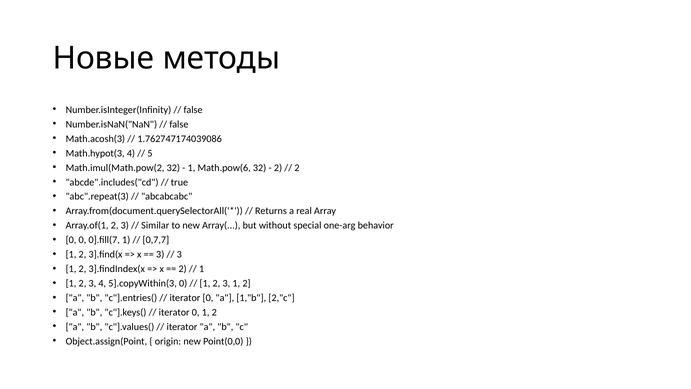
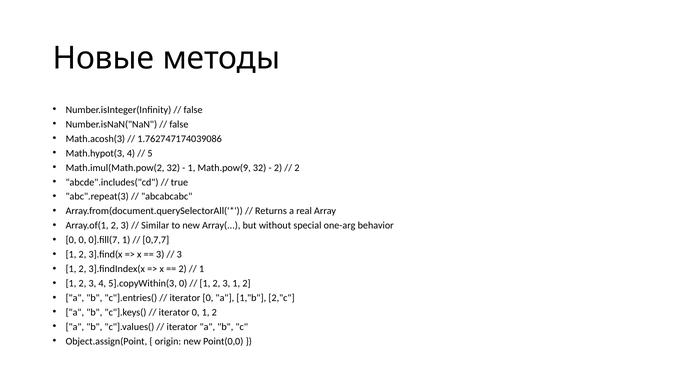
Math.pow(6: Math.pow(6 -> Math.pow(9
